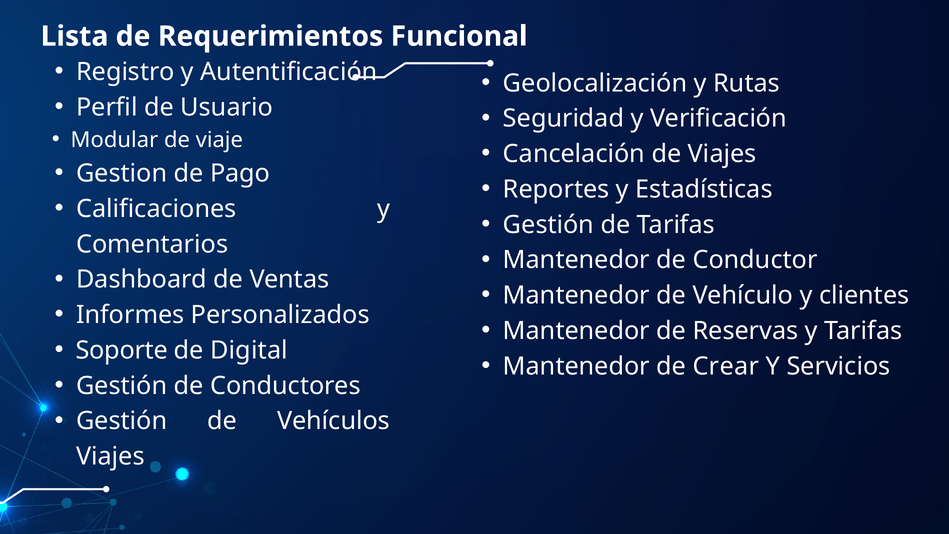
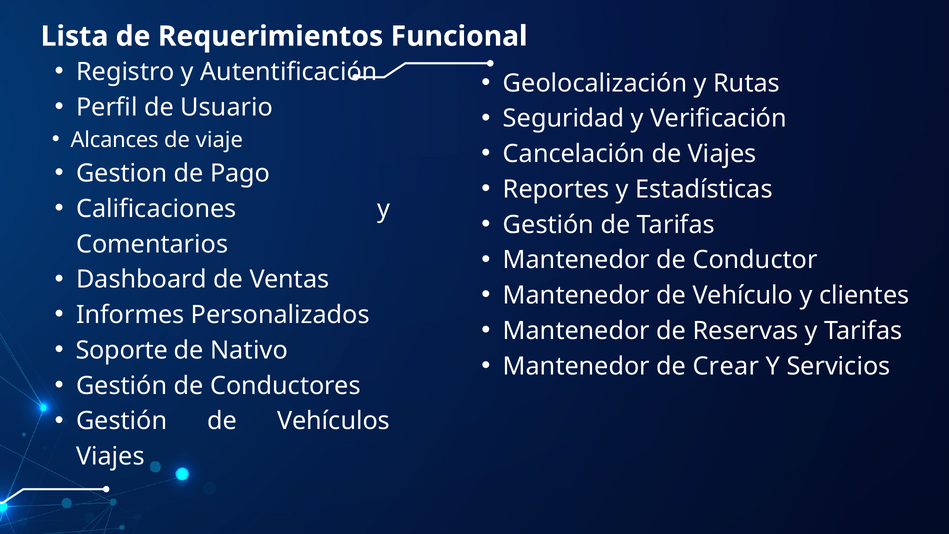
Modular: Modular -> Alcances
Digital: Digital -> Nativo
